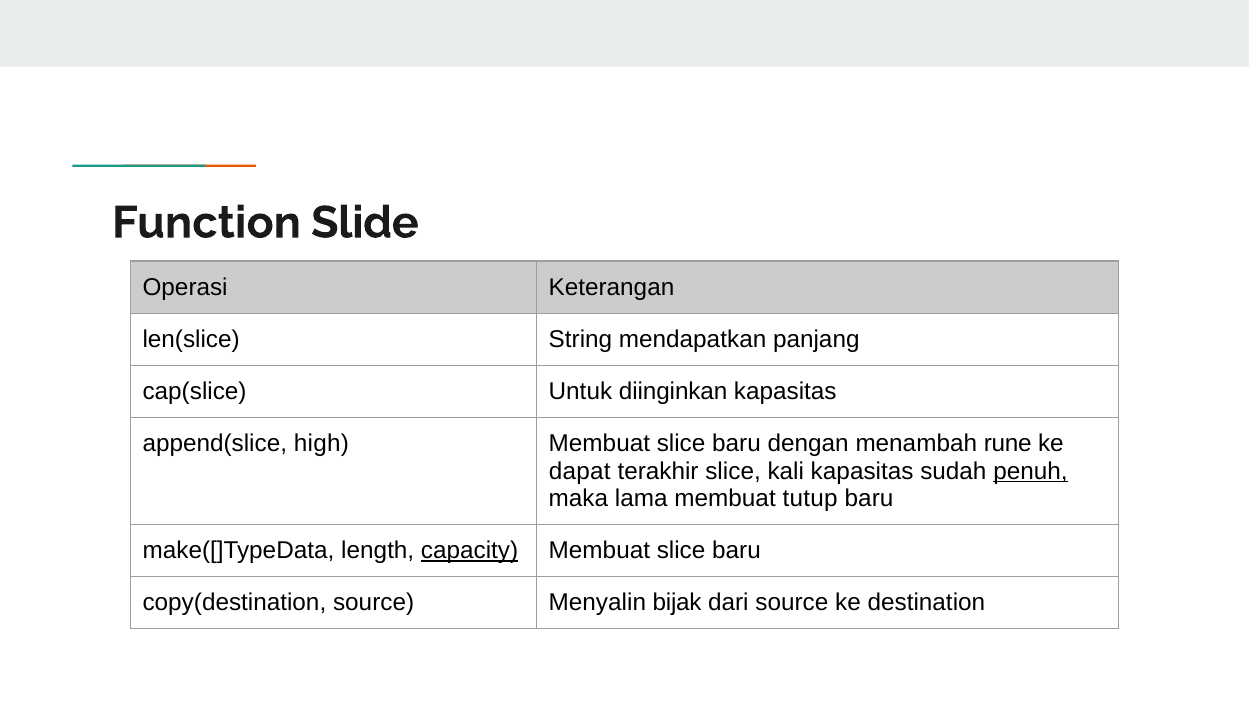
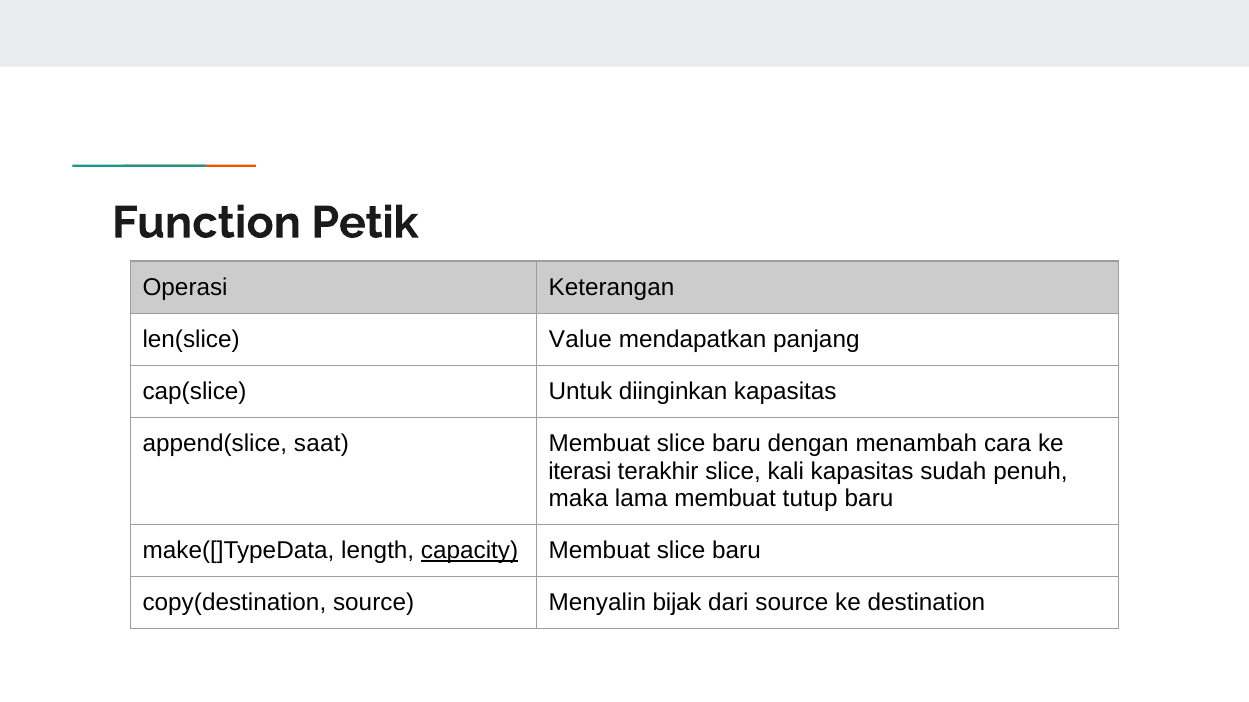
Slide: Slide -> Petik
String: String -> Value
high: high -> saat
rune: rune -> cara
dapat: dapat -> iterasi
penuh underline: present -> none
